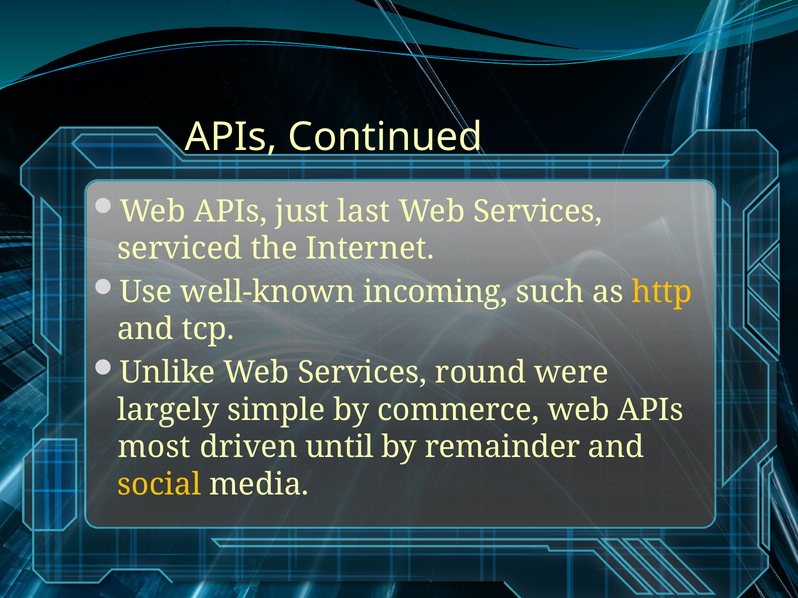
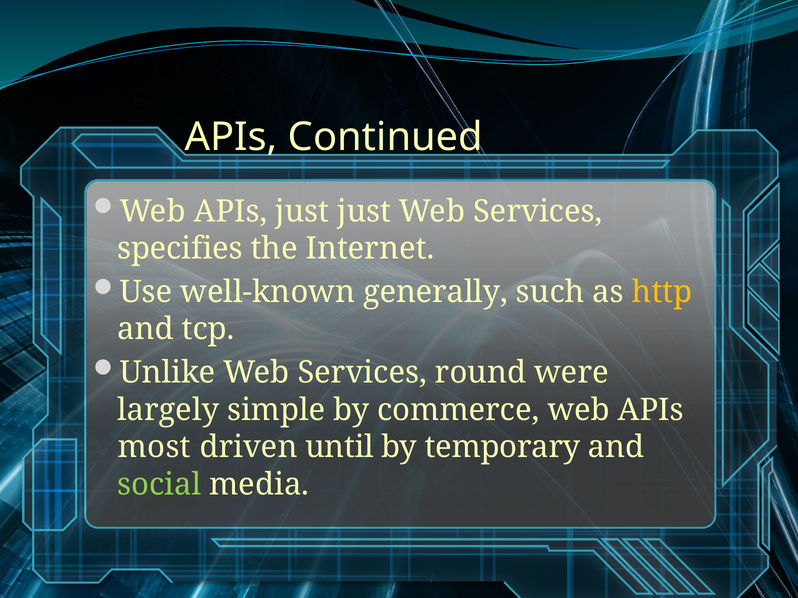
just last: last -> just
serviced: serviced -> specifies
incoming: incoming -> generally
remainder: remainder -> temporary
social colour: yellow -> light green
